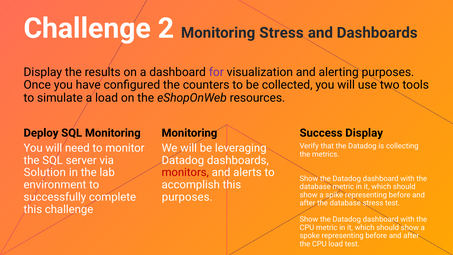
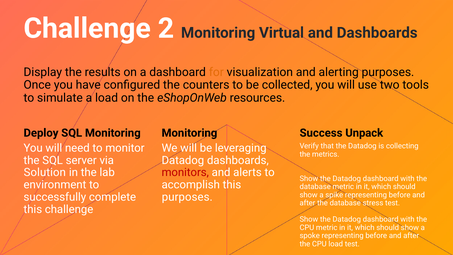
Monitoring Stress: Stress -> Virtual
for colour: purple -> orange
Success Display: Display -> Unpack
